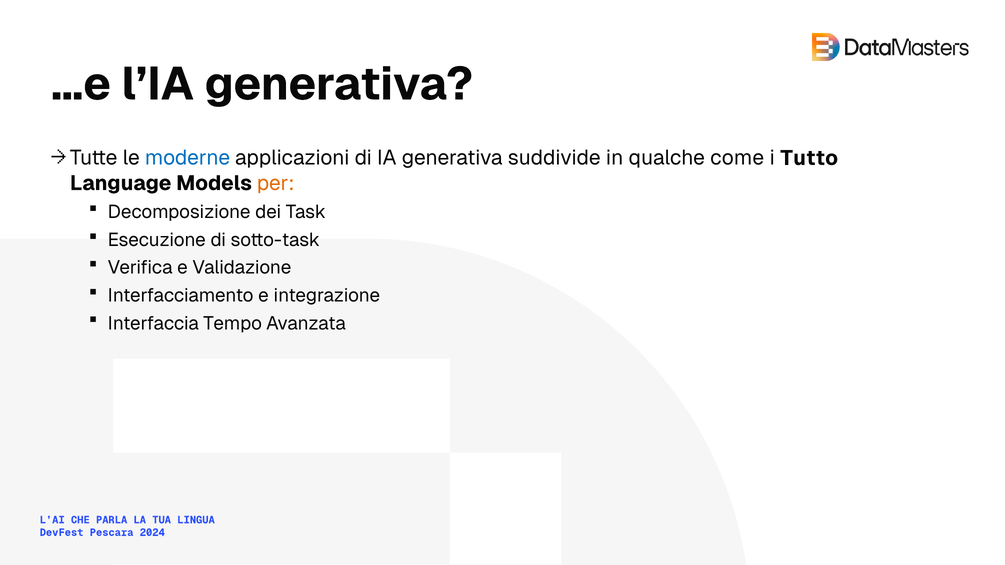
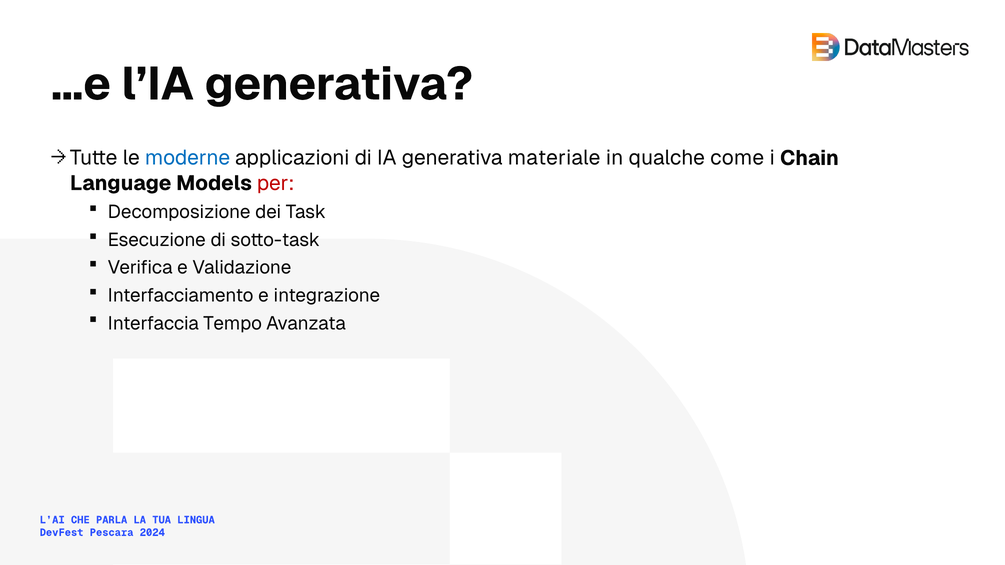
suddivide: suddivide -> materiale
Tutto: Tutto -> Chain
per colour: orange -> red
